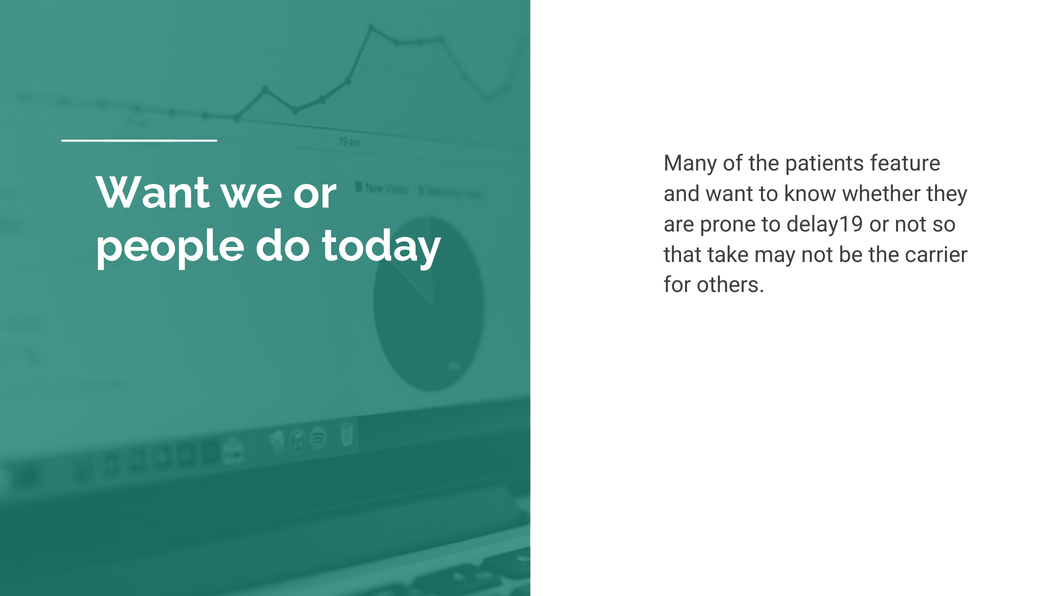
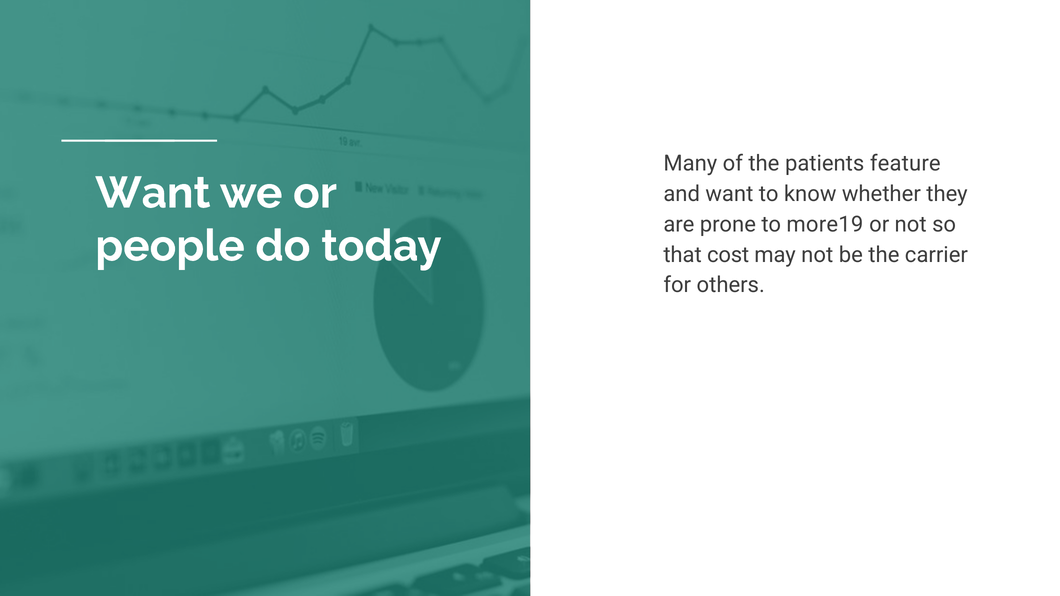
delay19: delay19 -> more19
take: take -> cost
